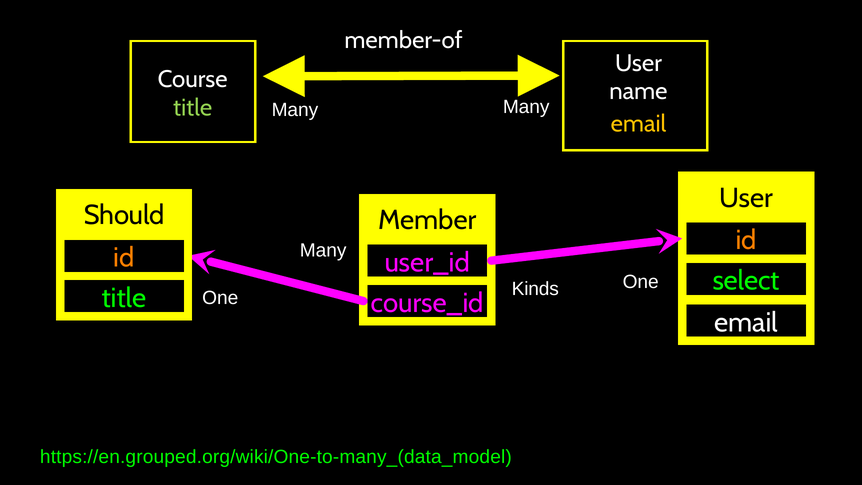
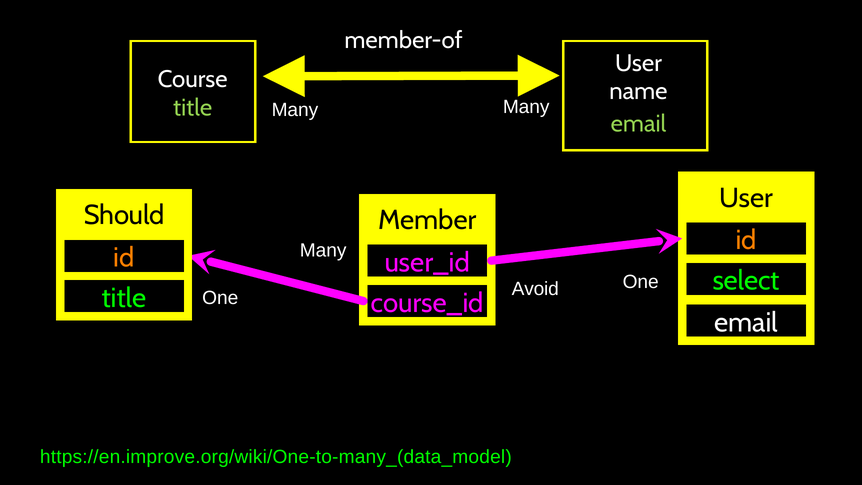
email at (638, 124) colour: yellow -> light green
Kinds: Kinds -> Avoid
https://en.grouped.org/wiki/One-to-many_(data_model: https://en.grouped.org/wiki/One-to-many_(data_model -> https://en.improve.org/wiki/One-to-many_(data_model
